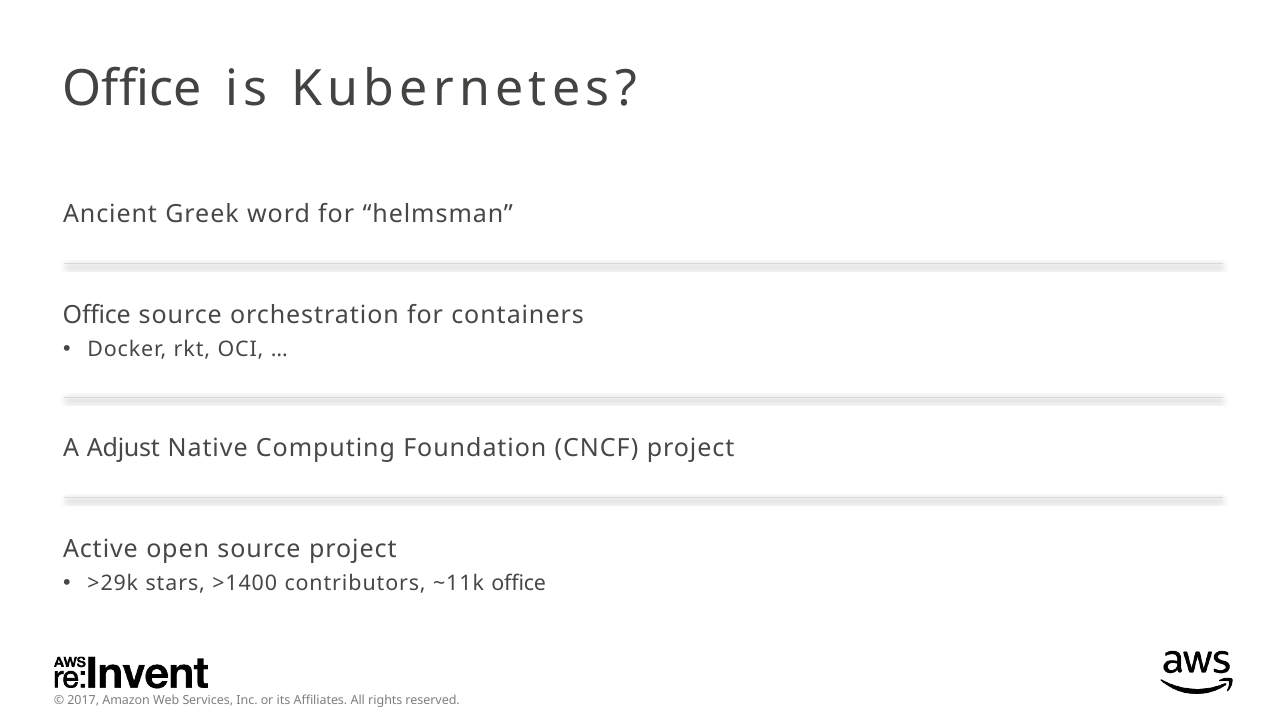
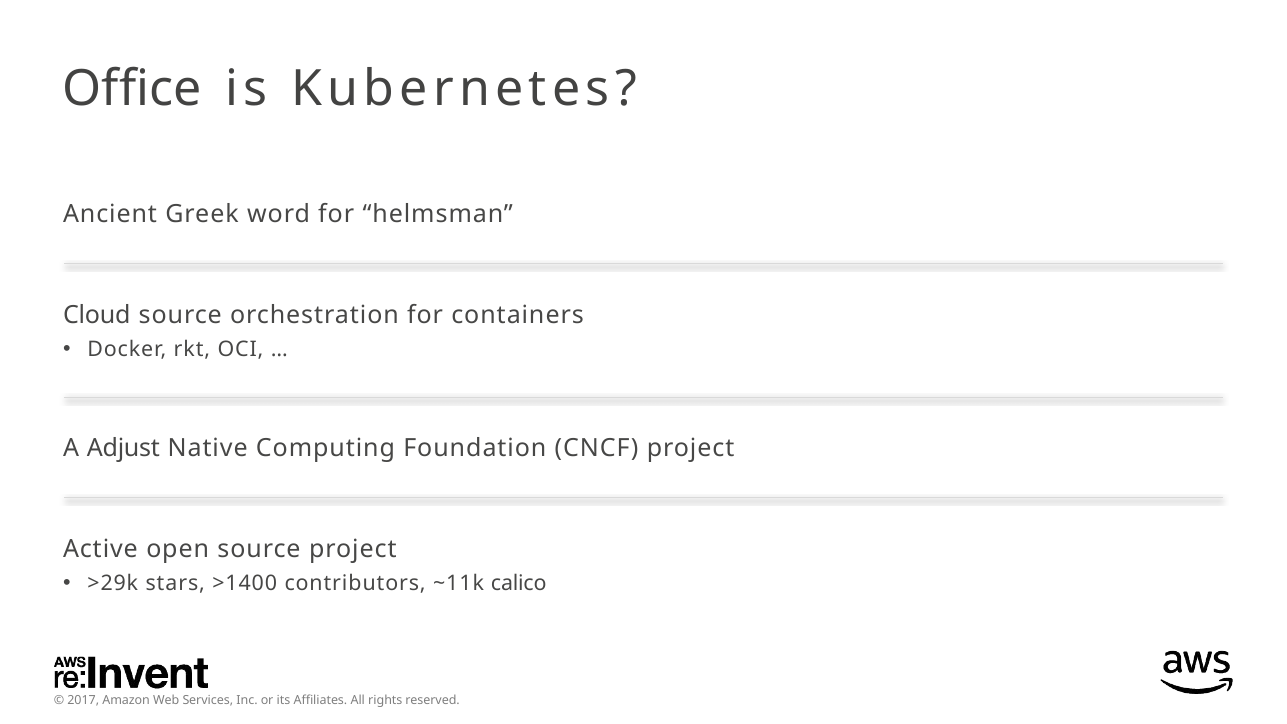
Office at (97, 315): Office -> Cloud
~11k office: office -> calico
